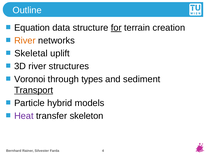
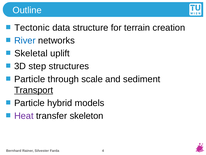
Equation: Equation -> Tectonic
for underline: present -> none
River at (25, 40) colour: orange -> blue
3D river: river -> step
Voronoi at (30, 79): Voronoi -> Particle
types: types -> scale
